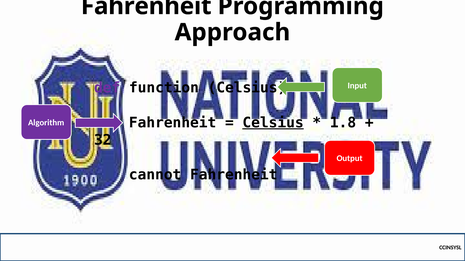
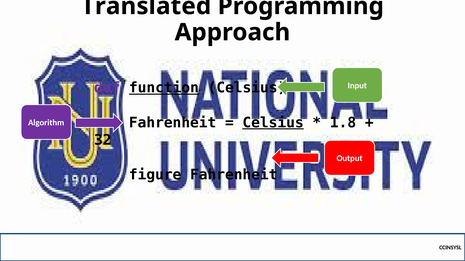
Fahrenheit at (146, 6): Fahrenheit -> Translated
function underline: none -> present
cannot: cannot -> figure
